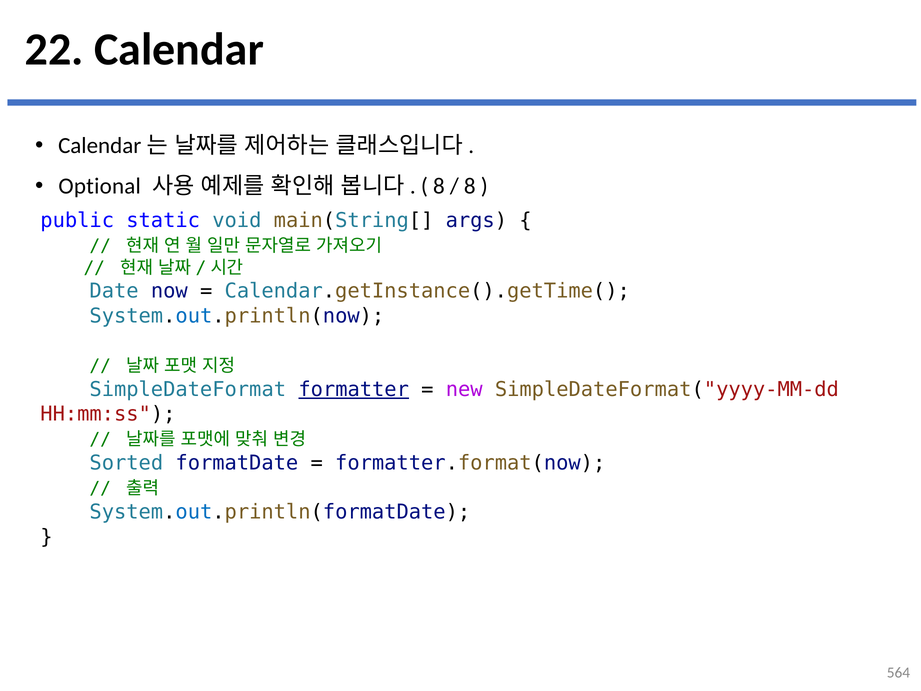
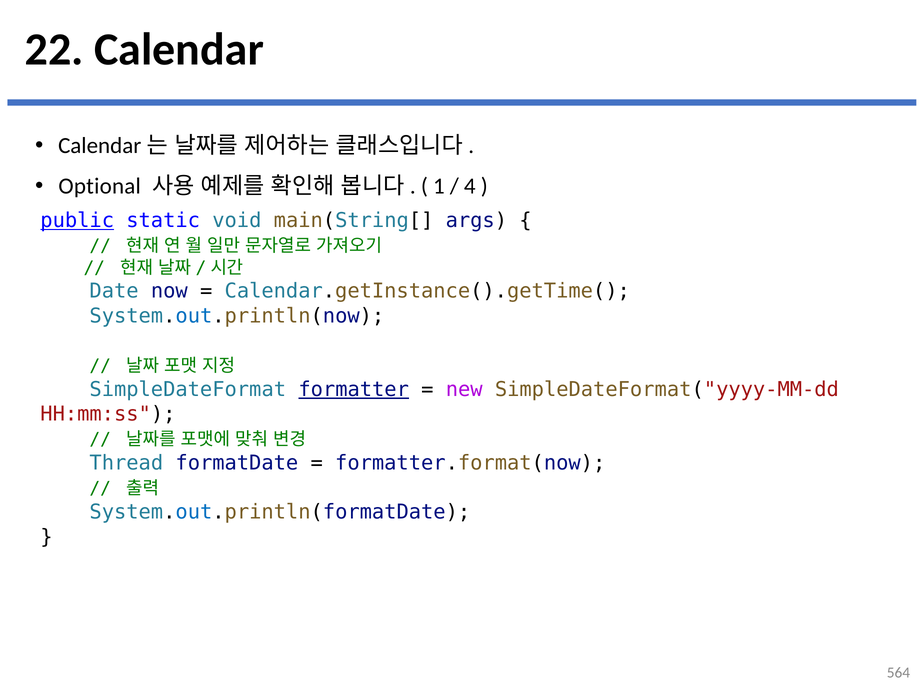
8 at (439, 186): 8 -> 1
8 at (470, 186): 8 -> 4
public underline: none -> present
Sorted: Sorted -> Thread
